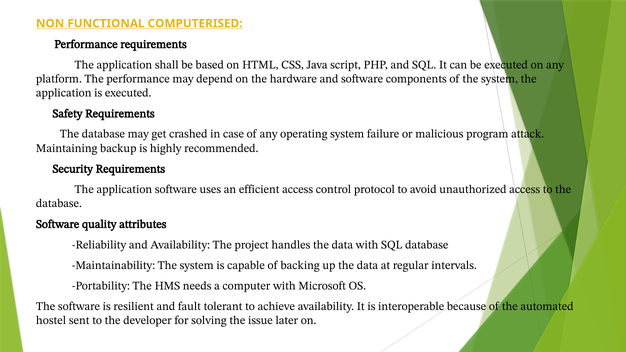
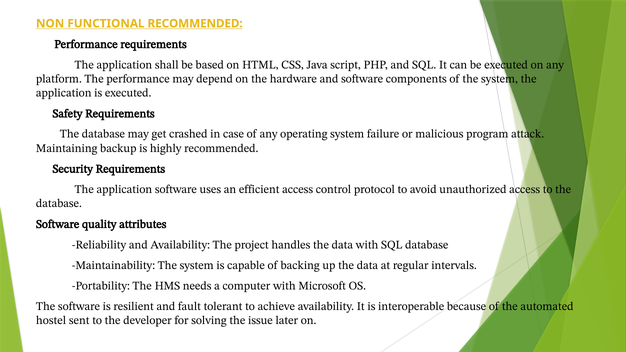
FUNCTIONAL COMPUTERISED: COMPUTERISED -> RECOMMENDED
